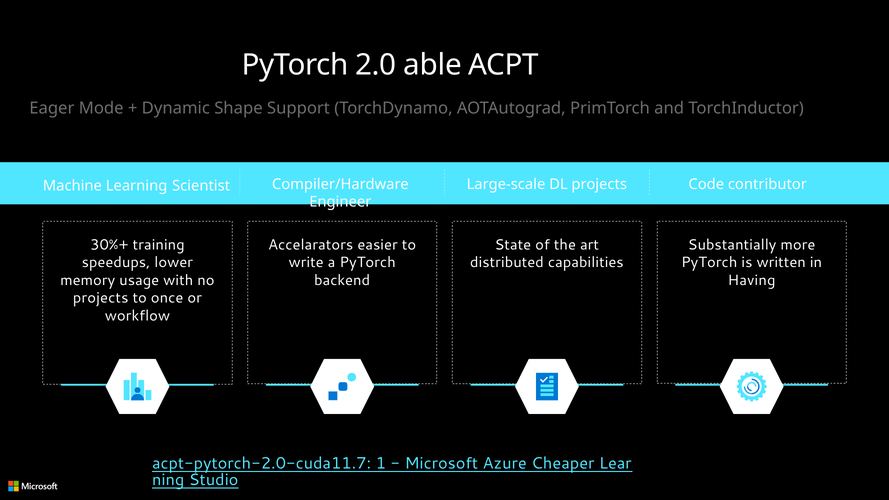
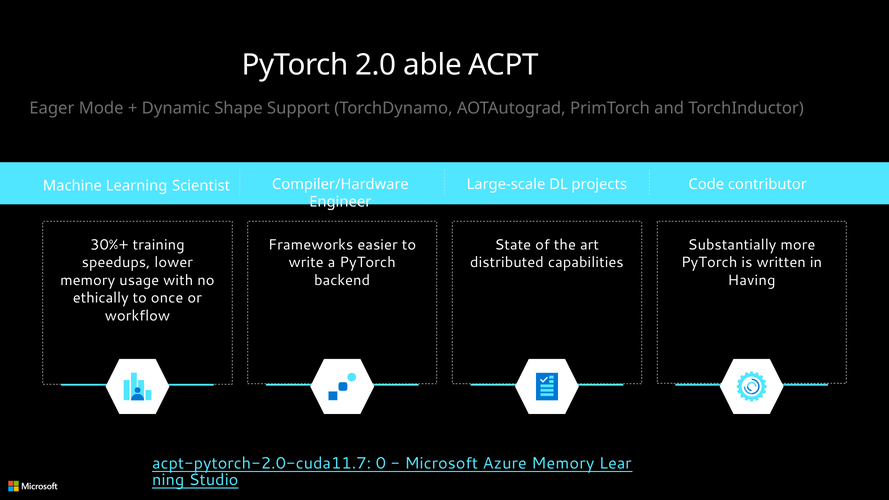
Accelarators: Accelarators -> Frameworks
projects at (101, 298): projects -> ethically
1: 1 -> 0
Azure Cheaper: Cheaper -> Memory
